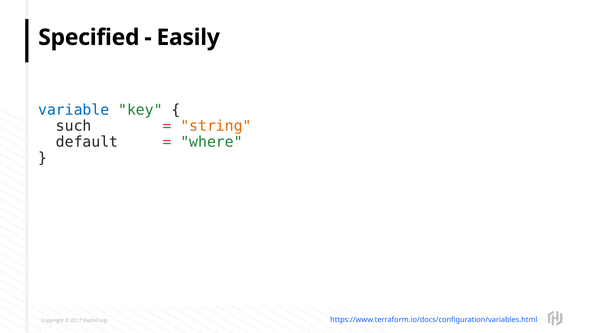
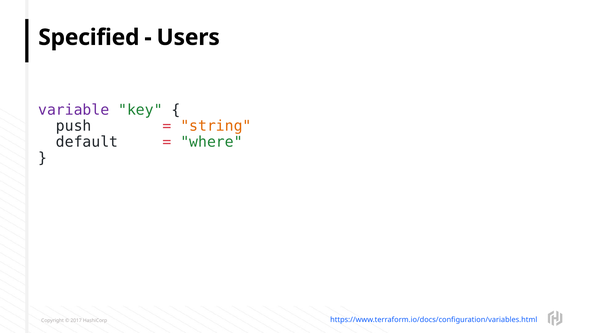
Easily: Easily -> Users
variable colour: blue -> purple
such: such -> push
